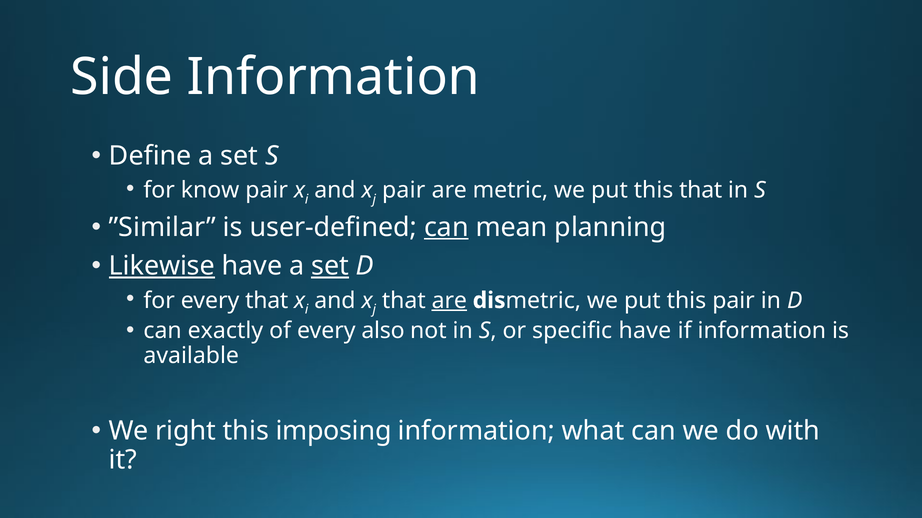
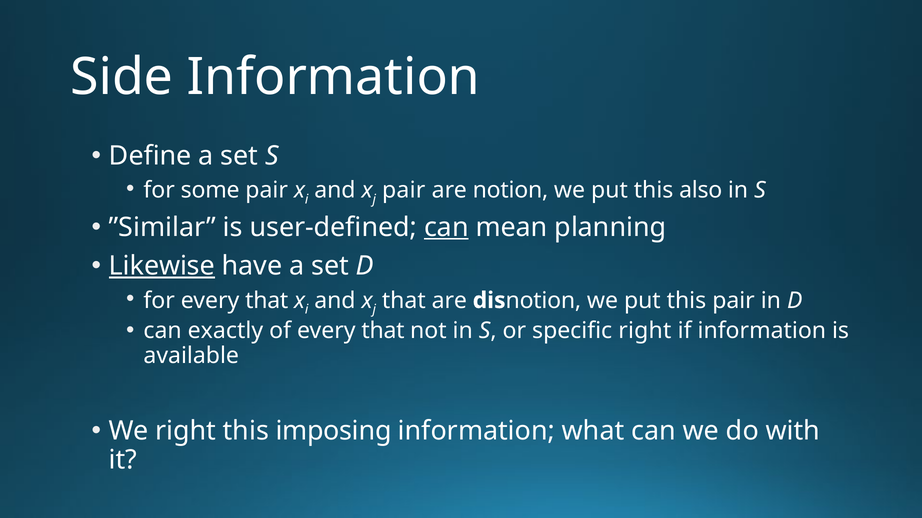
know: know -> some
are metric: metric -> notion
this that: that -> also
set at (330, 266) underline: present -> none
are at (449, 301) underline: present -> none
metric at (543, 301): metric -> notion
of every also: also -> that
specific have: have -> right
